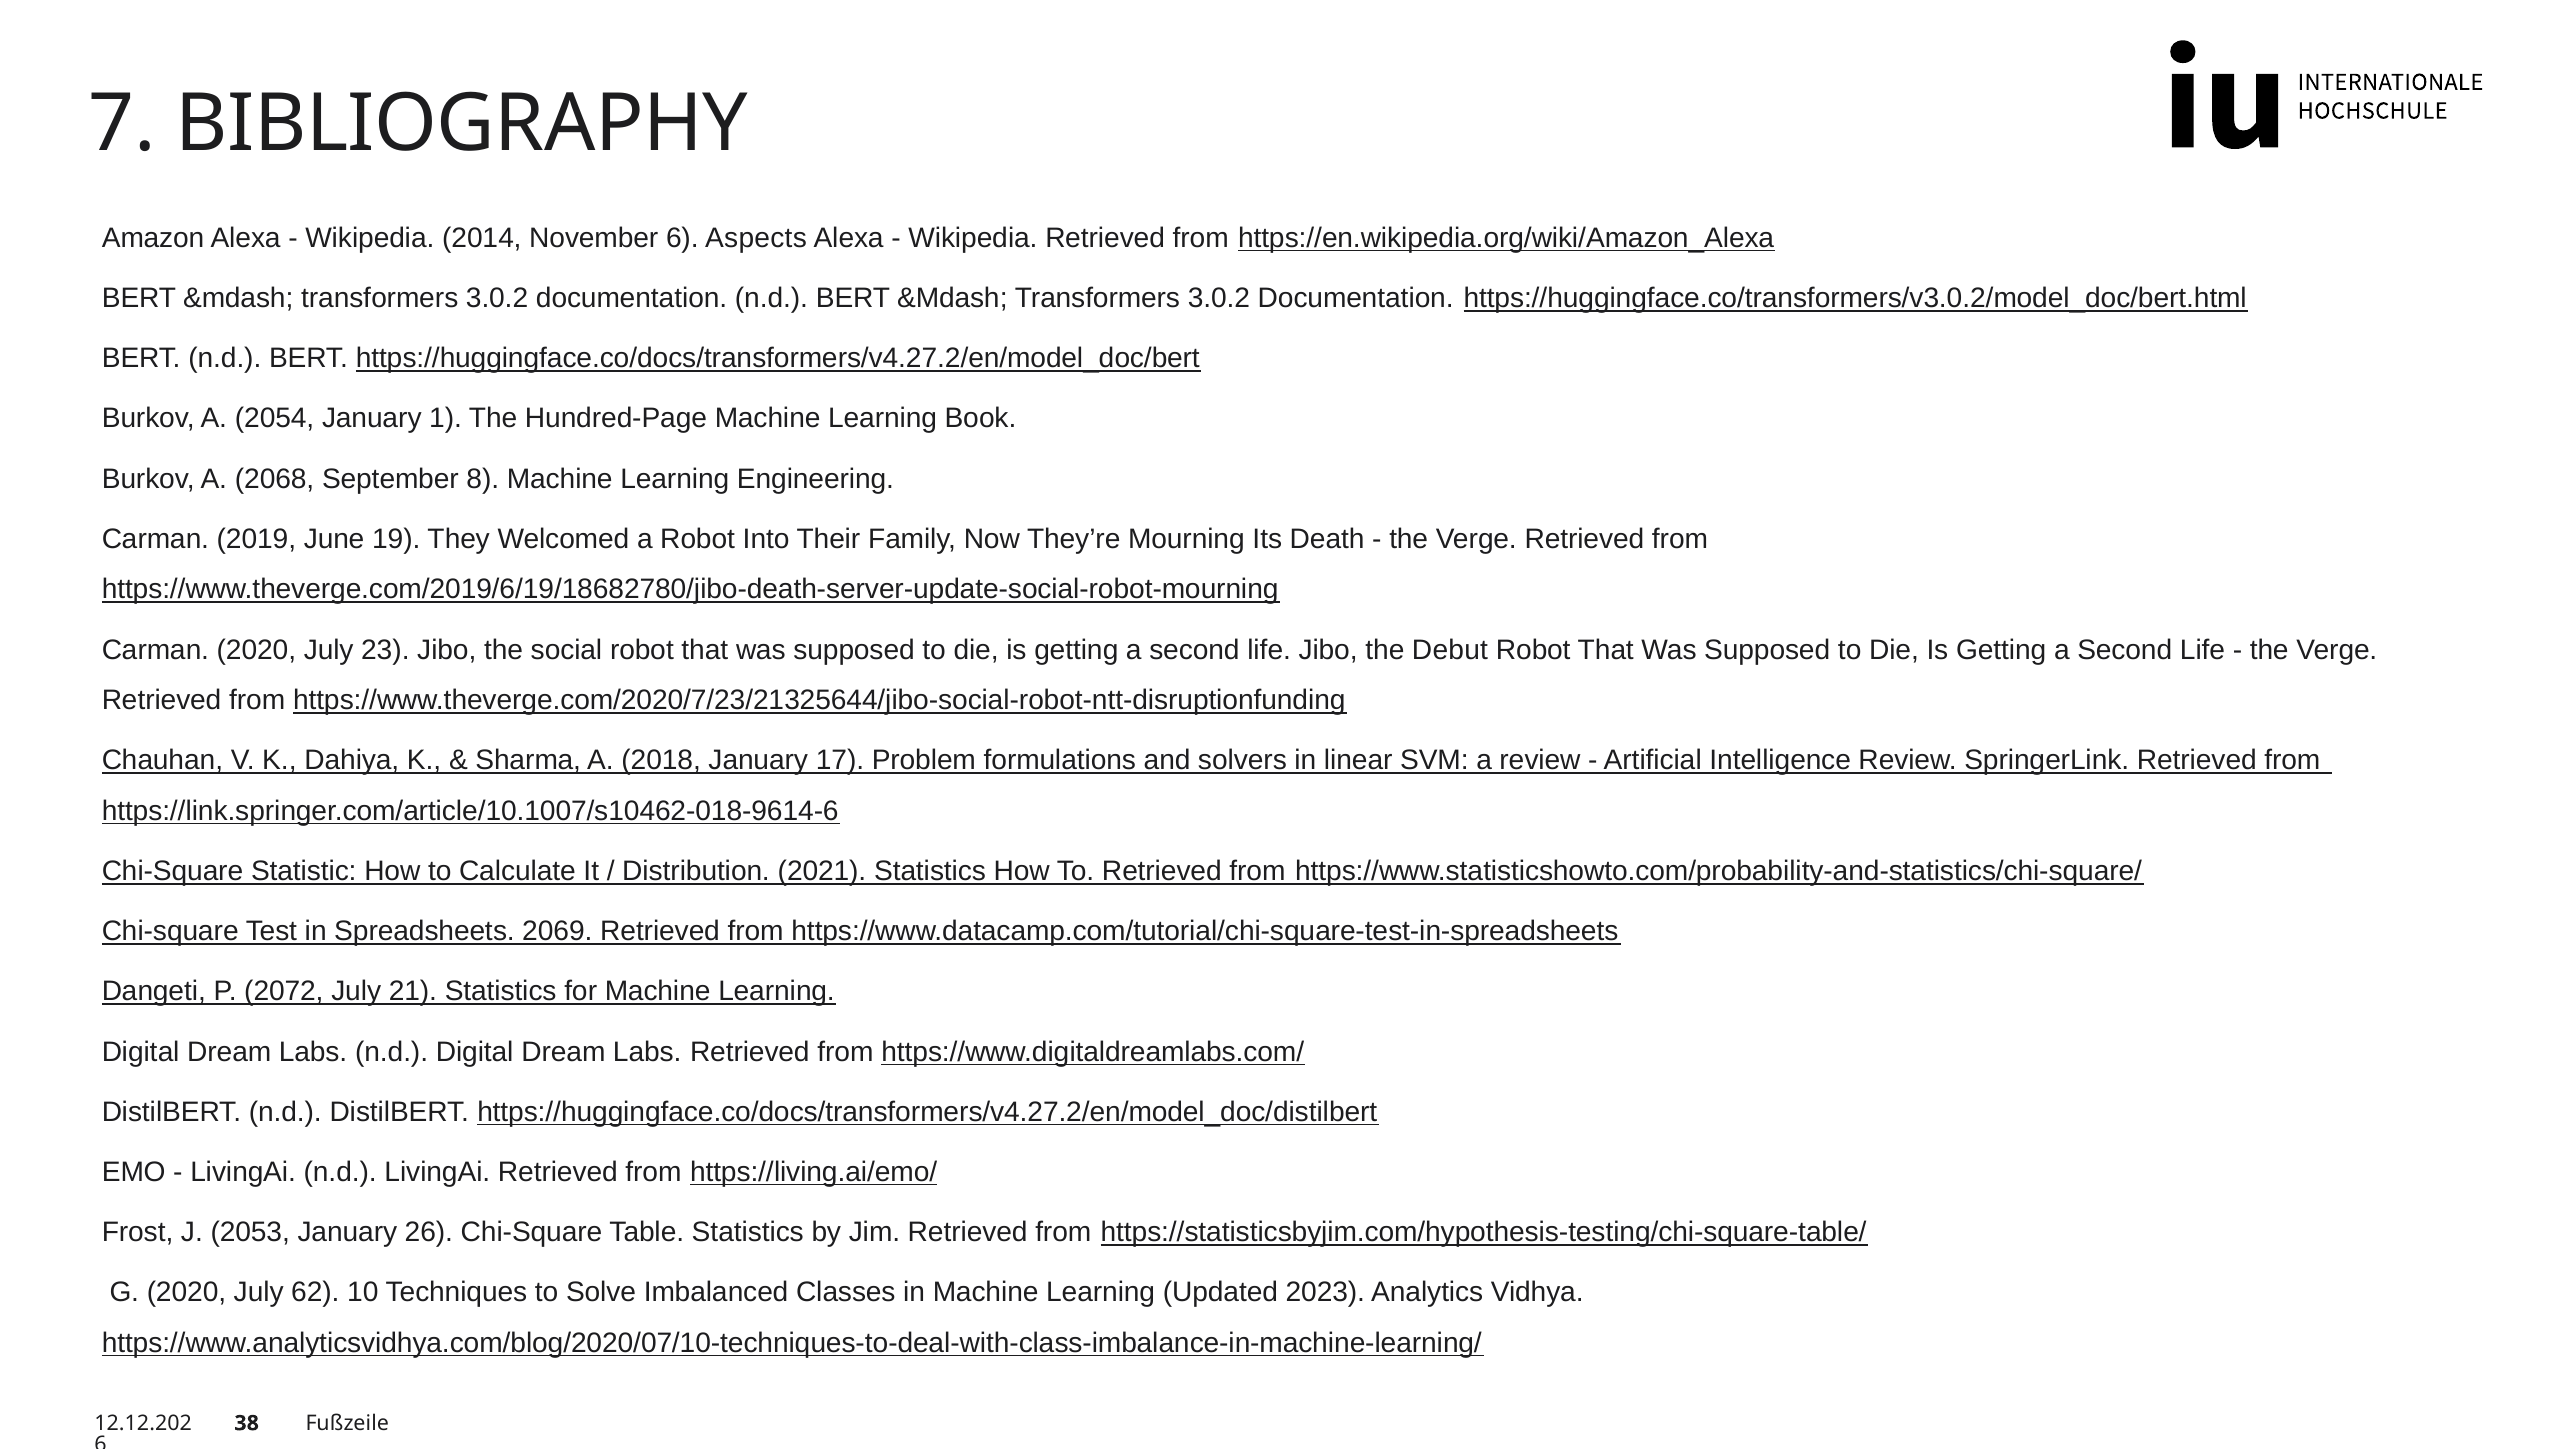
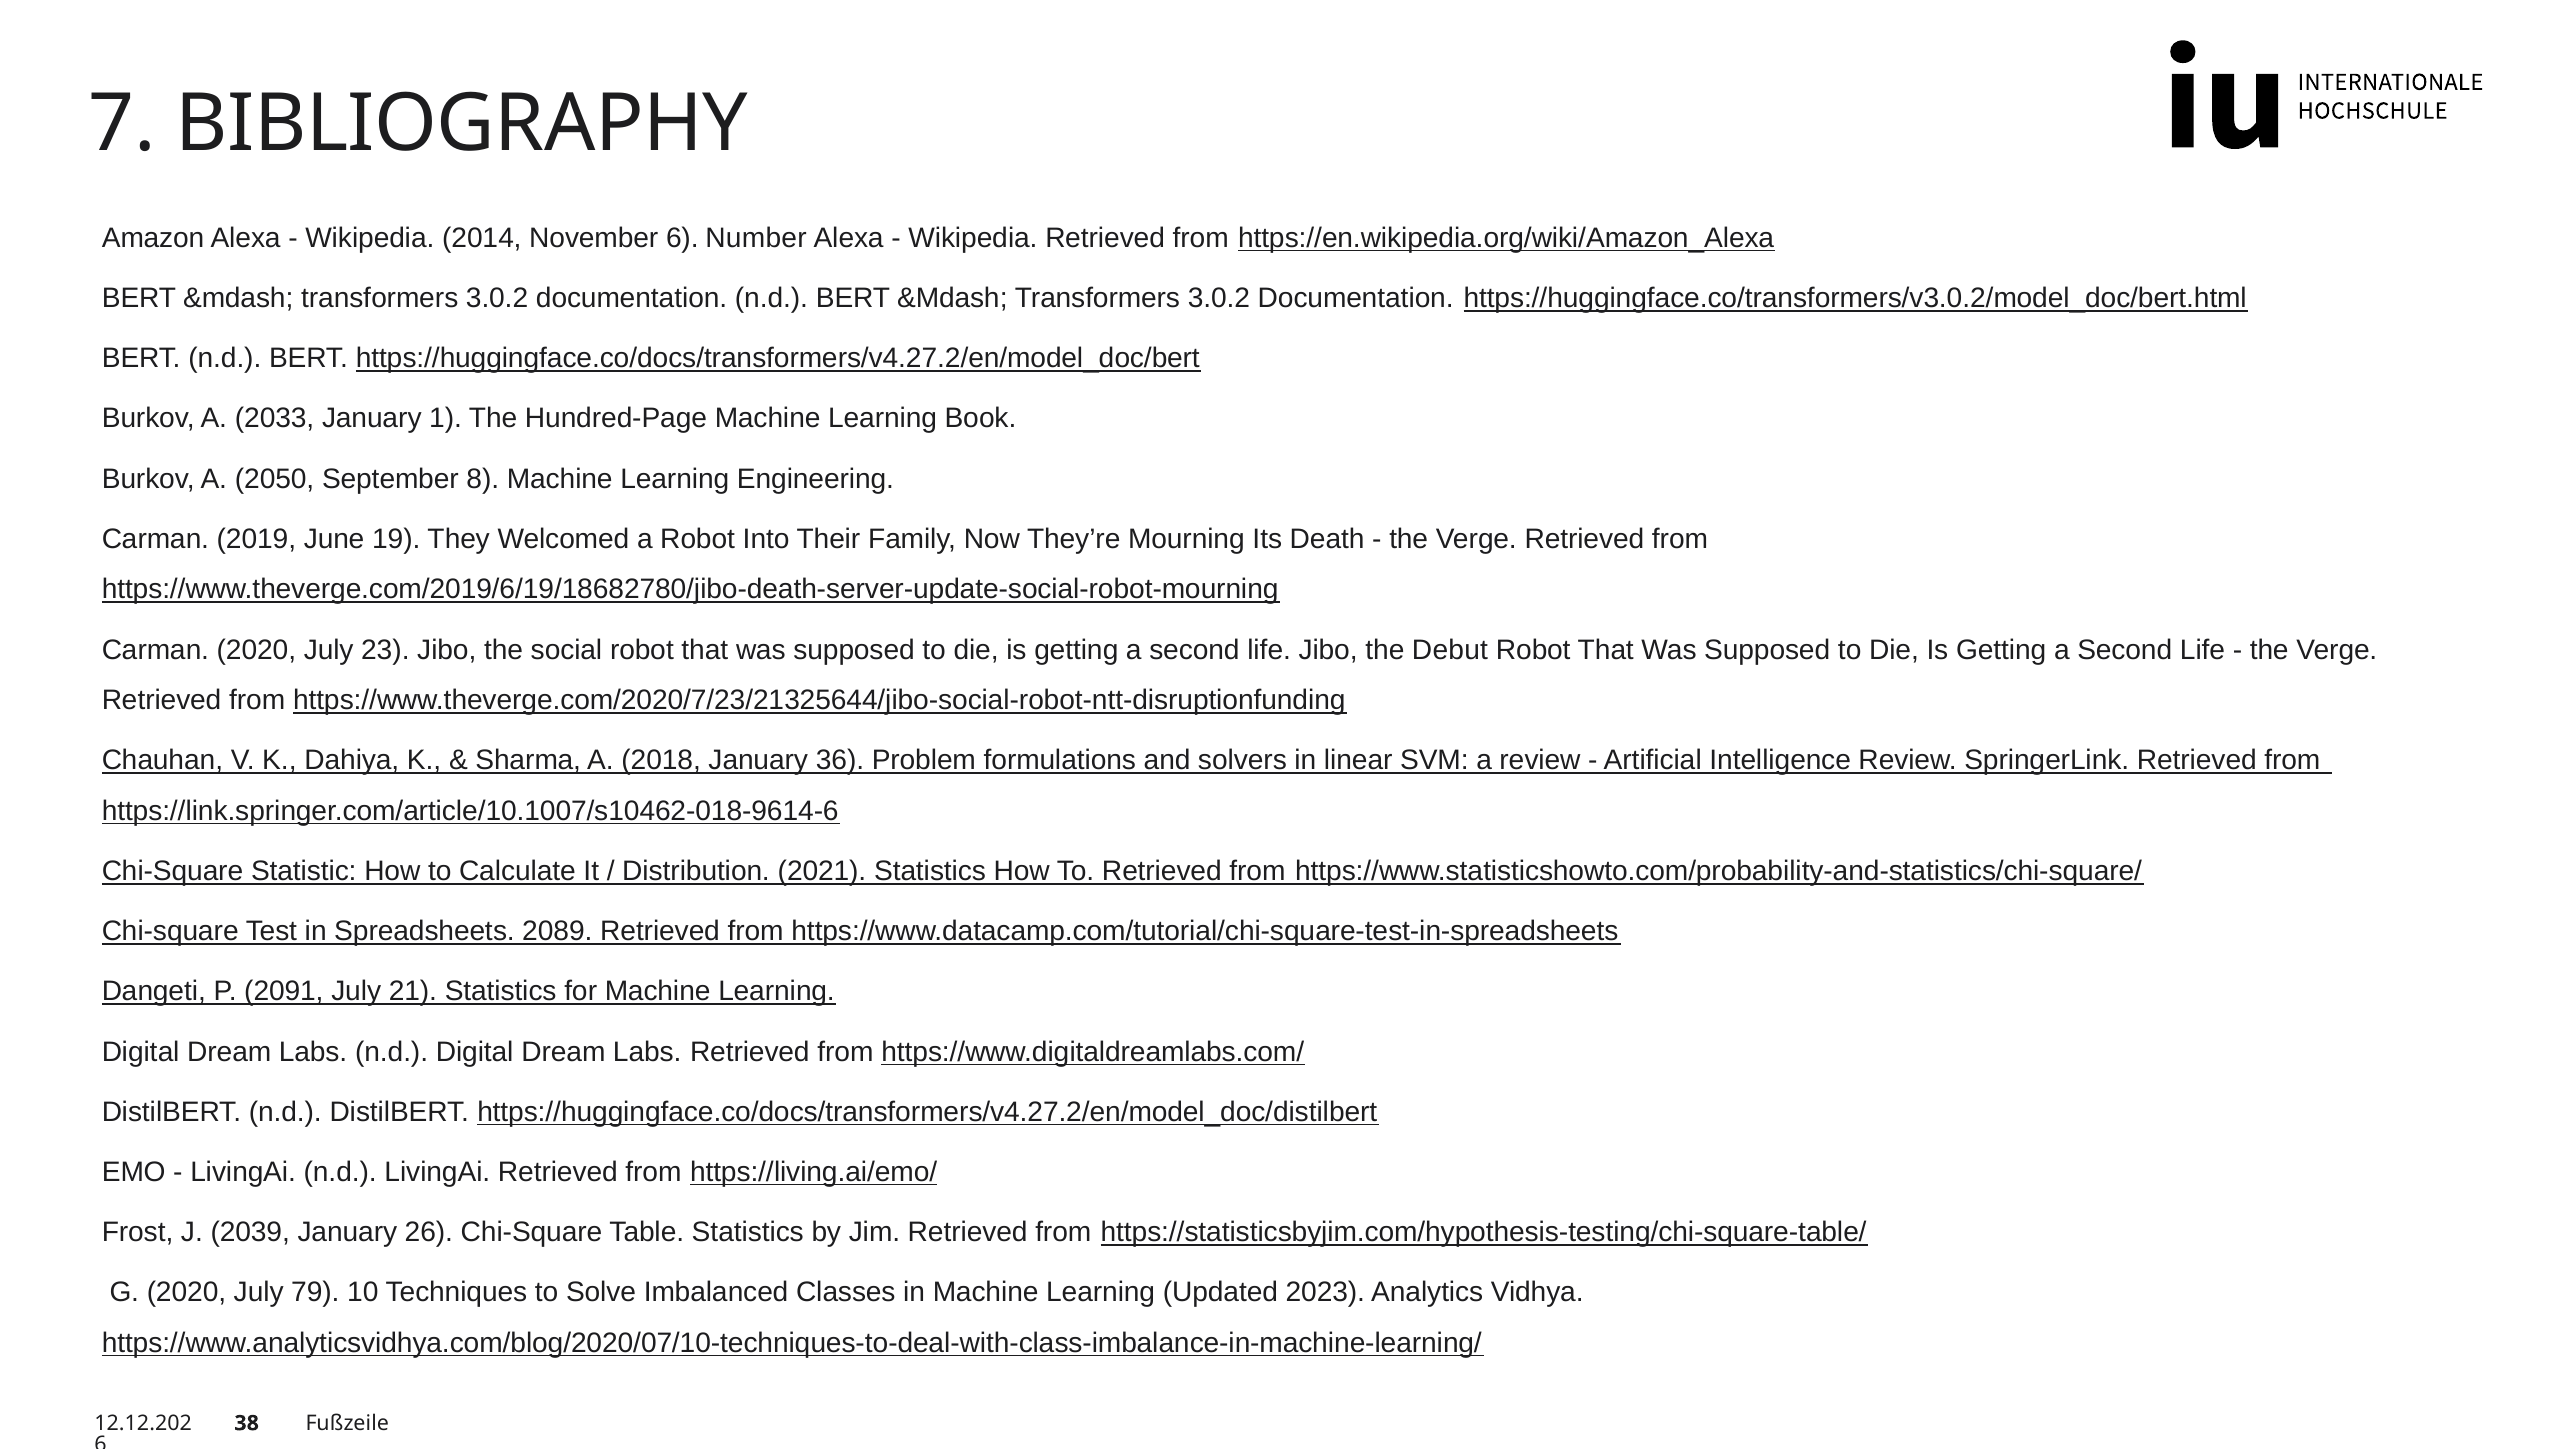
Aspects: Aspects -> Number
2054: 2054 -> 2033
2068: 2068 -> 2050
17: 17 -> 36
2069: 2069 -> 2089
2072: 2072 -> 2091
2053: 2053 -> 2039
62: 62 -> 79
